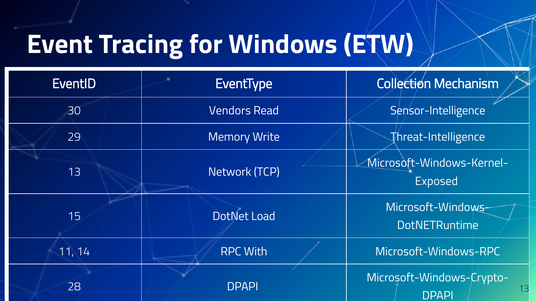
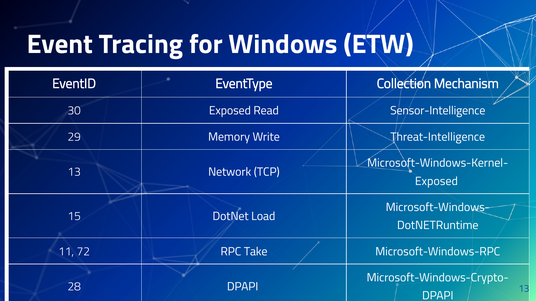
30 Vendors: Vendors -> Exposed
14: 14 -> 72
With: With -> Take
